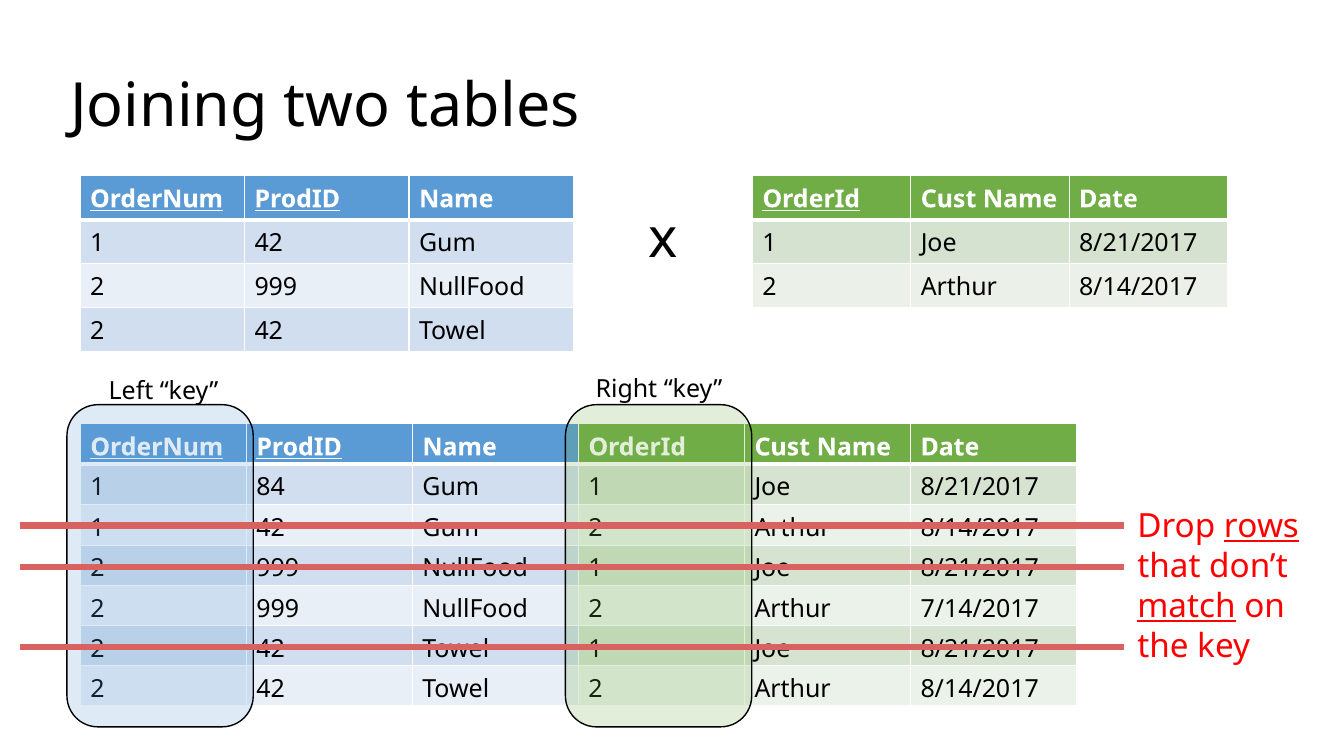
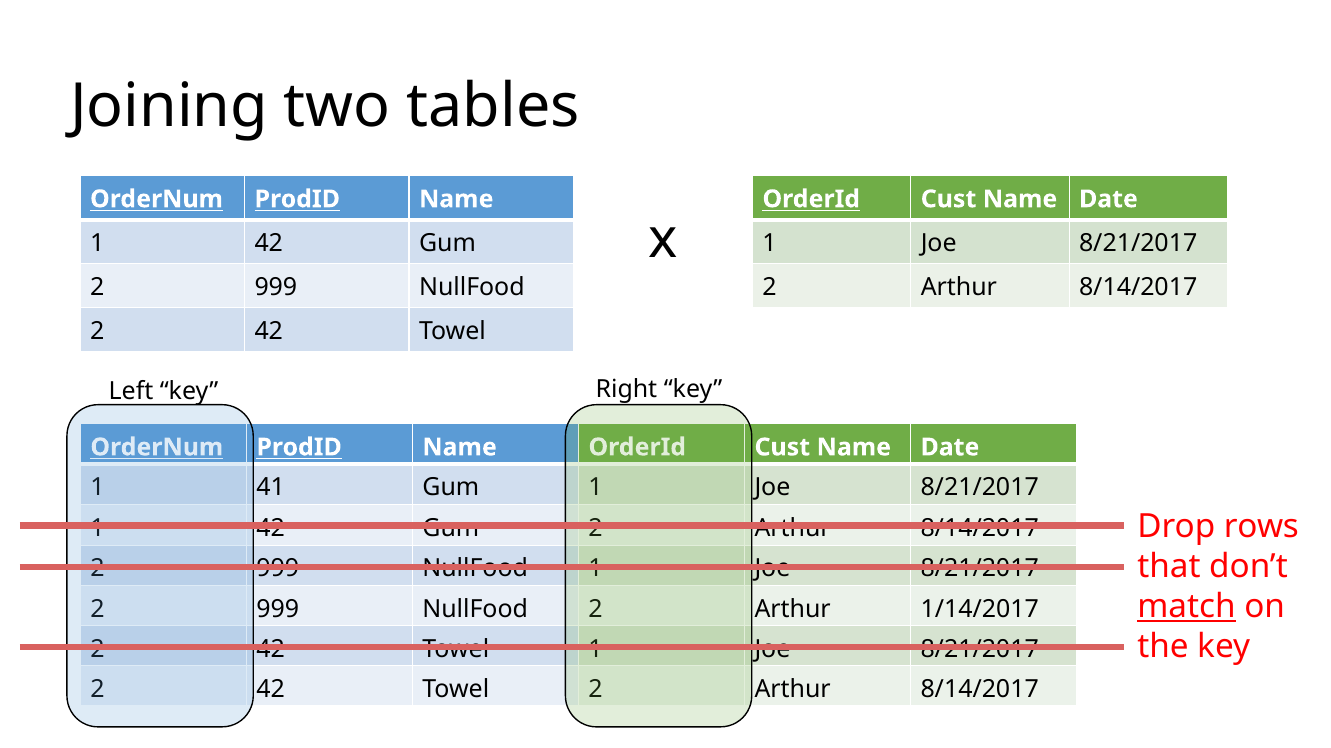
84: 84 -> 41
rows underline: present -> none
7/14/2017: 7/14/2017 -> 1/14/2017
